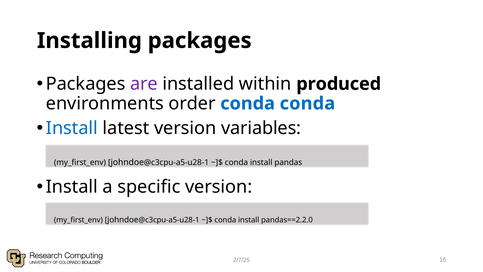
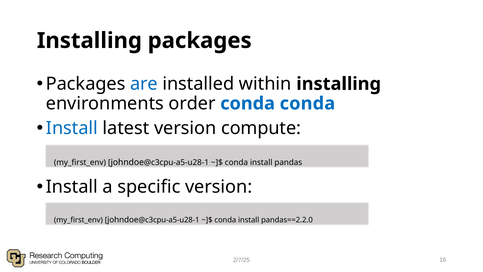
are colour: purple -> blue
within produced: produced -> installing
variables: variables -> compute
